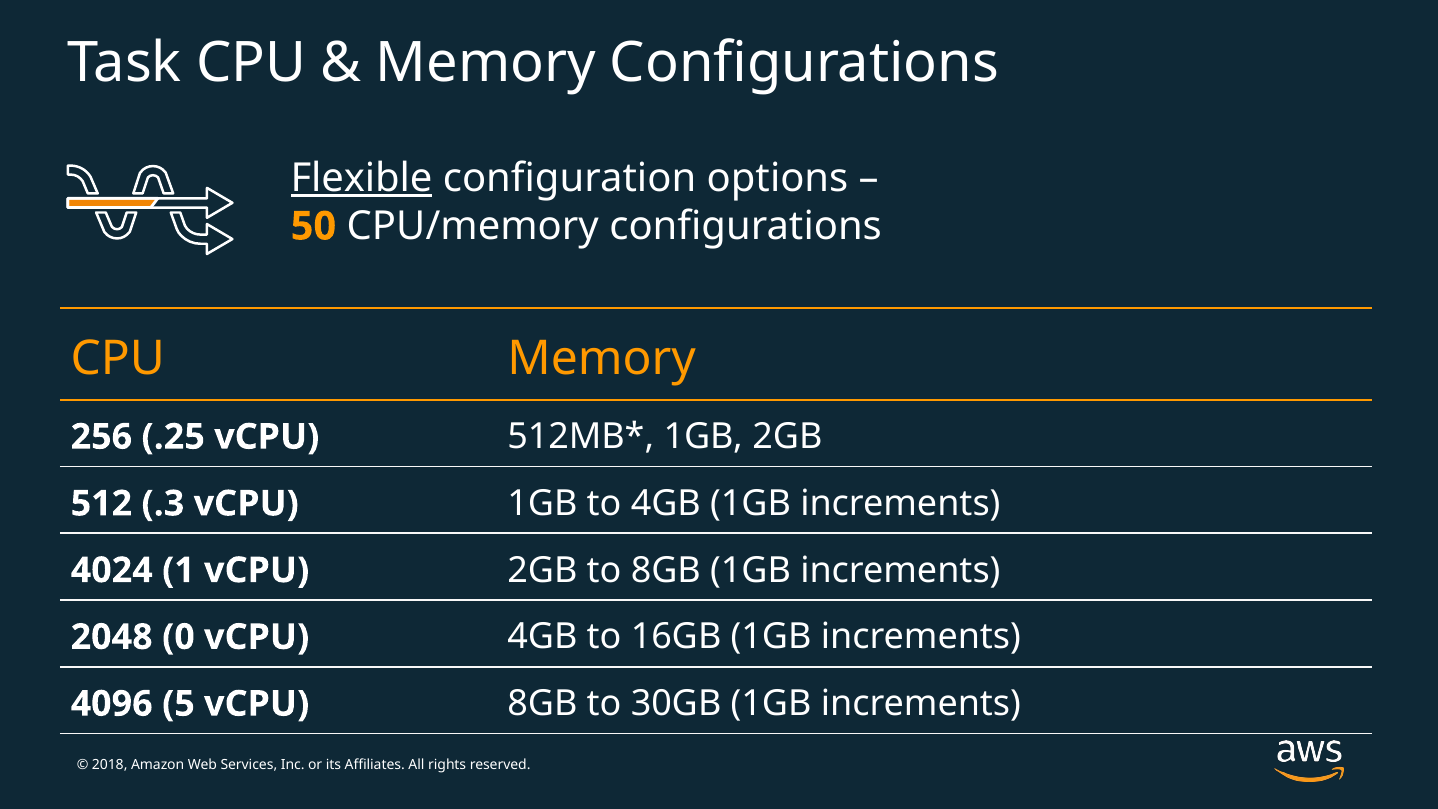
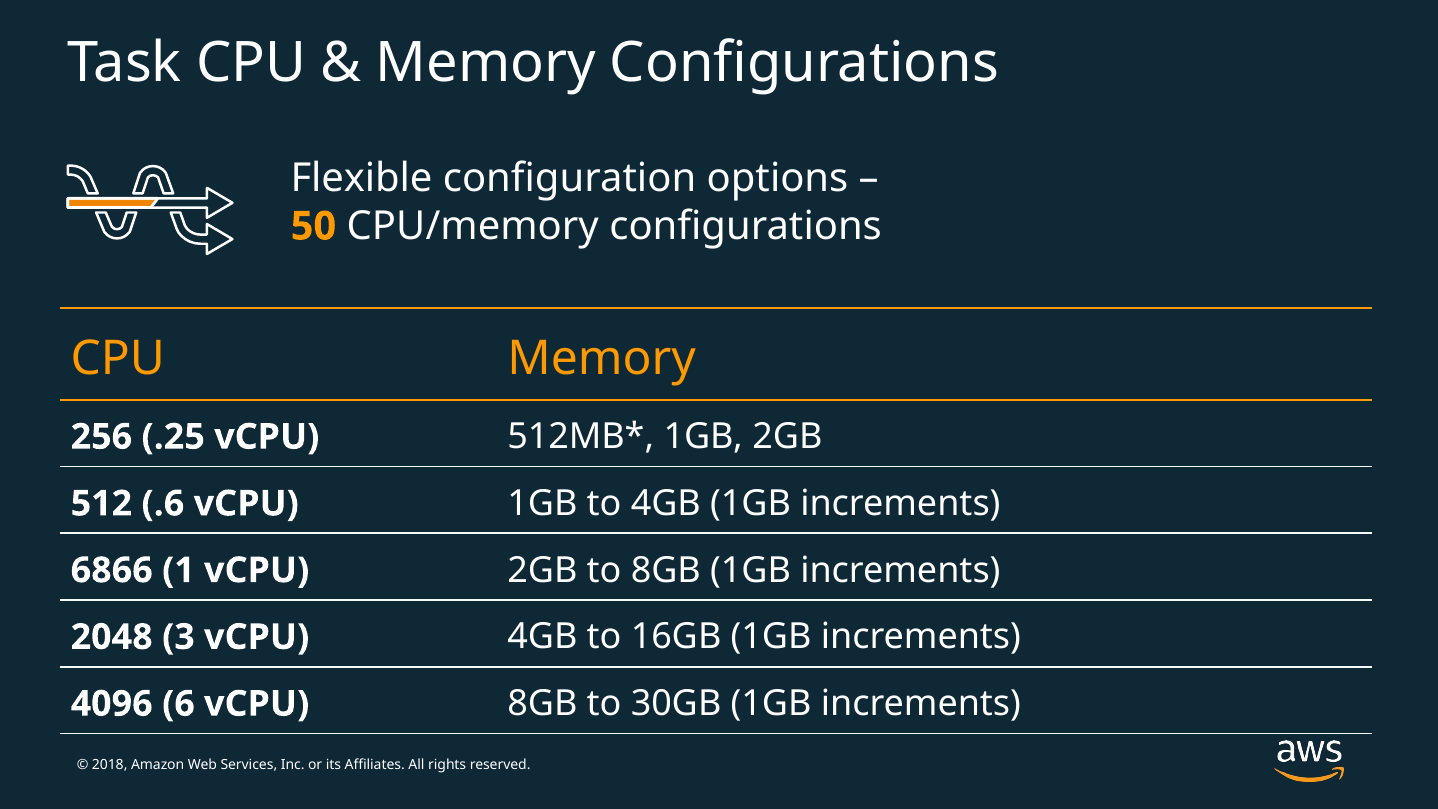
Flexible underline: present -> none
.3: .3 -> .6
4024: 4024 -> 6866
0: 0 -> 3
5: 5 -> 6
